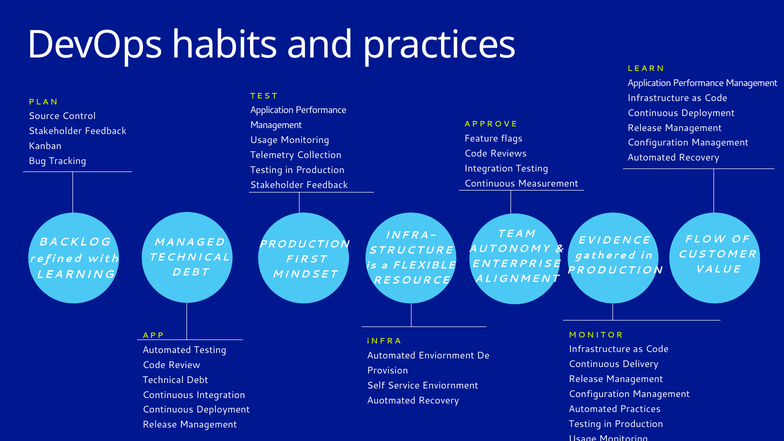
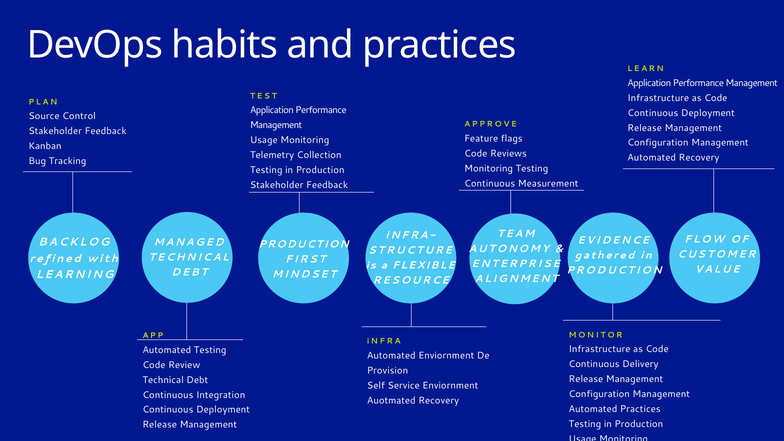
Integration at (489, 168): Integration -> Monitoring
